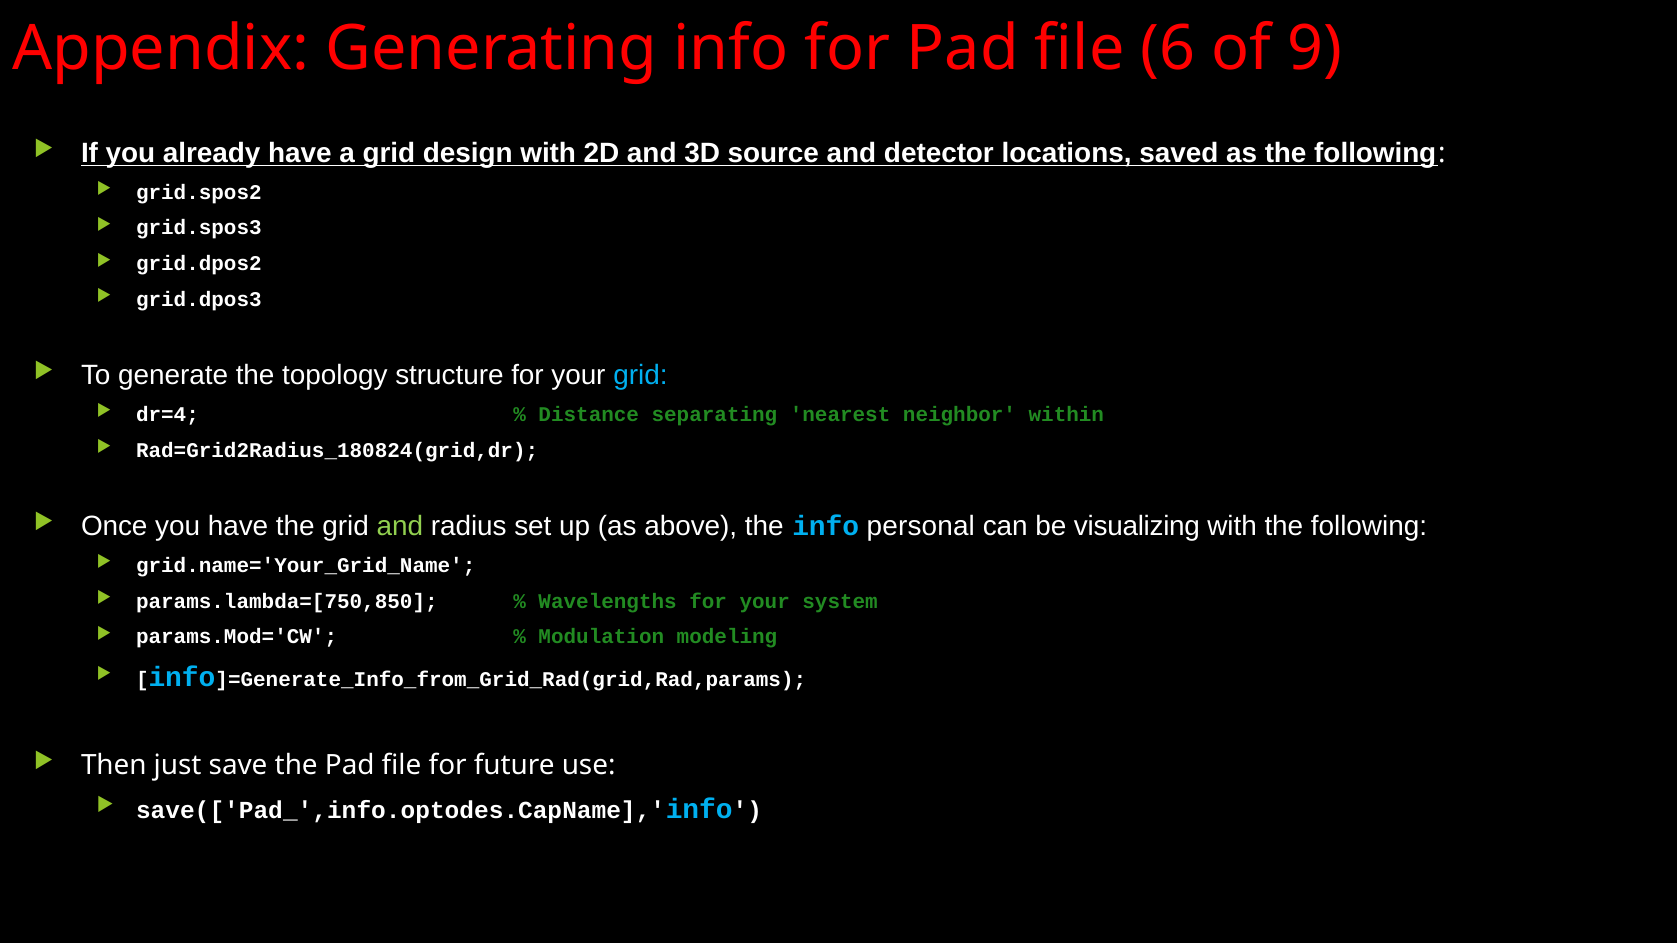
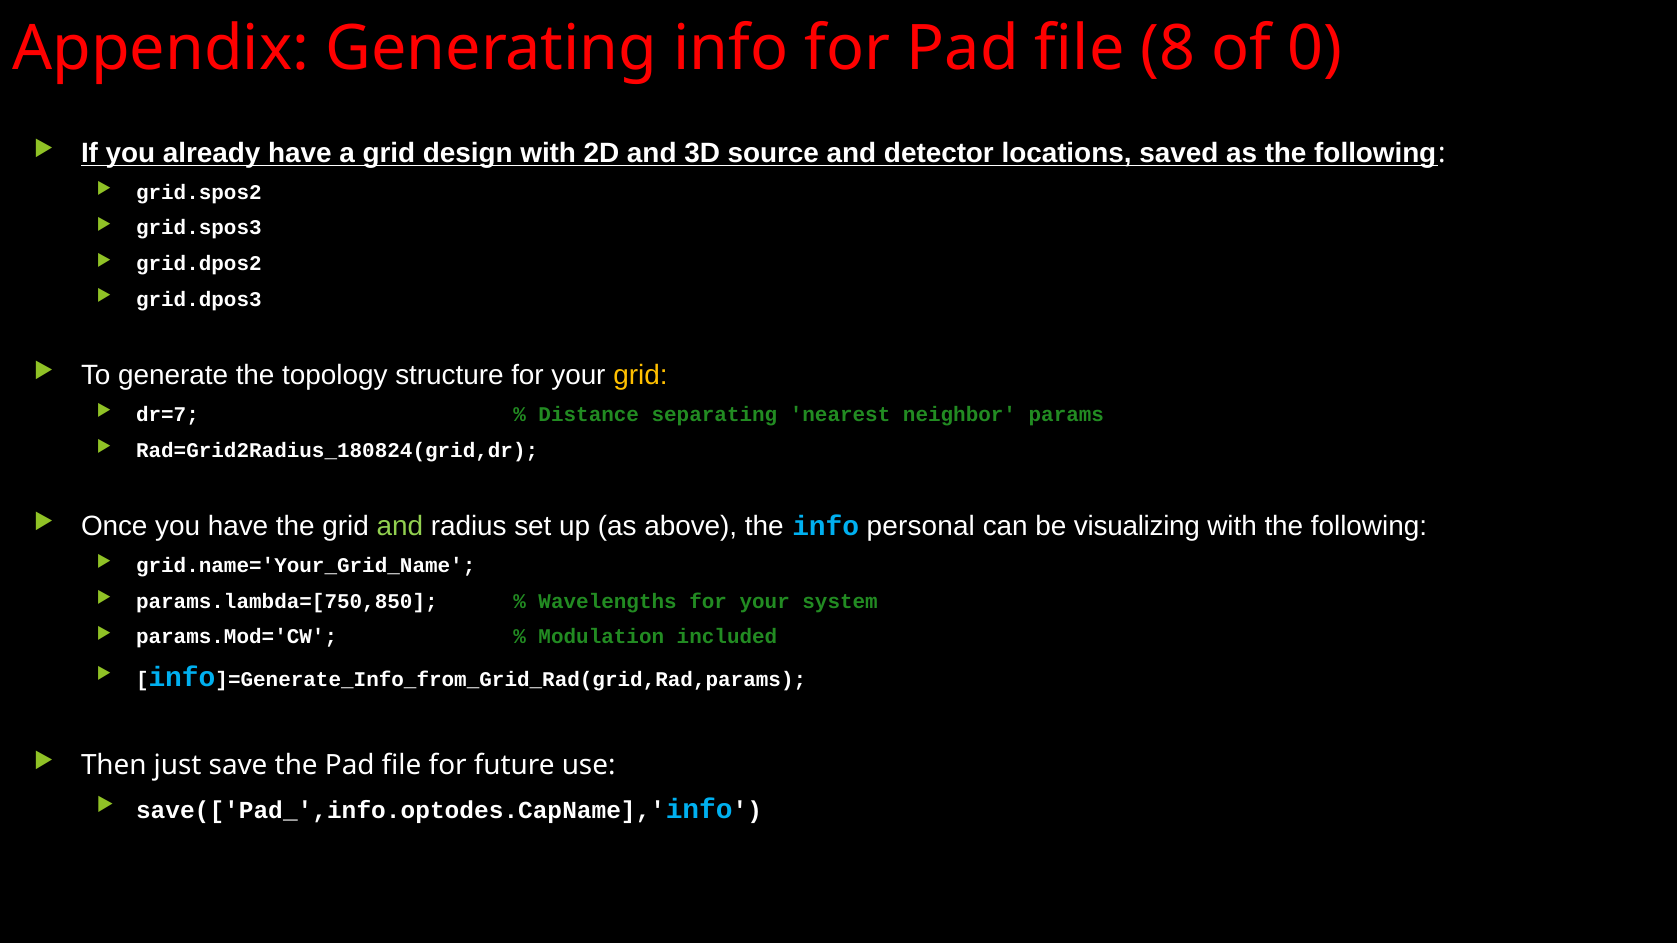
6: 6 -> 8
9: 9 -> 0
grid at (640, 375) colour: light blue -> yellow
dr=4: dr=4 -> dr=7
within: within -> params
modeling: modeling -> included
